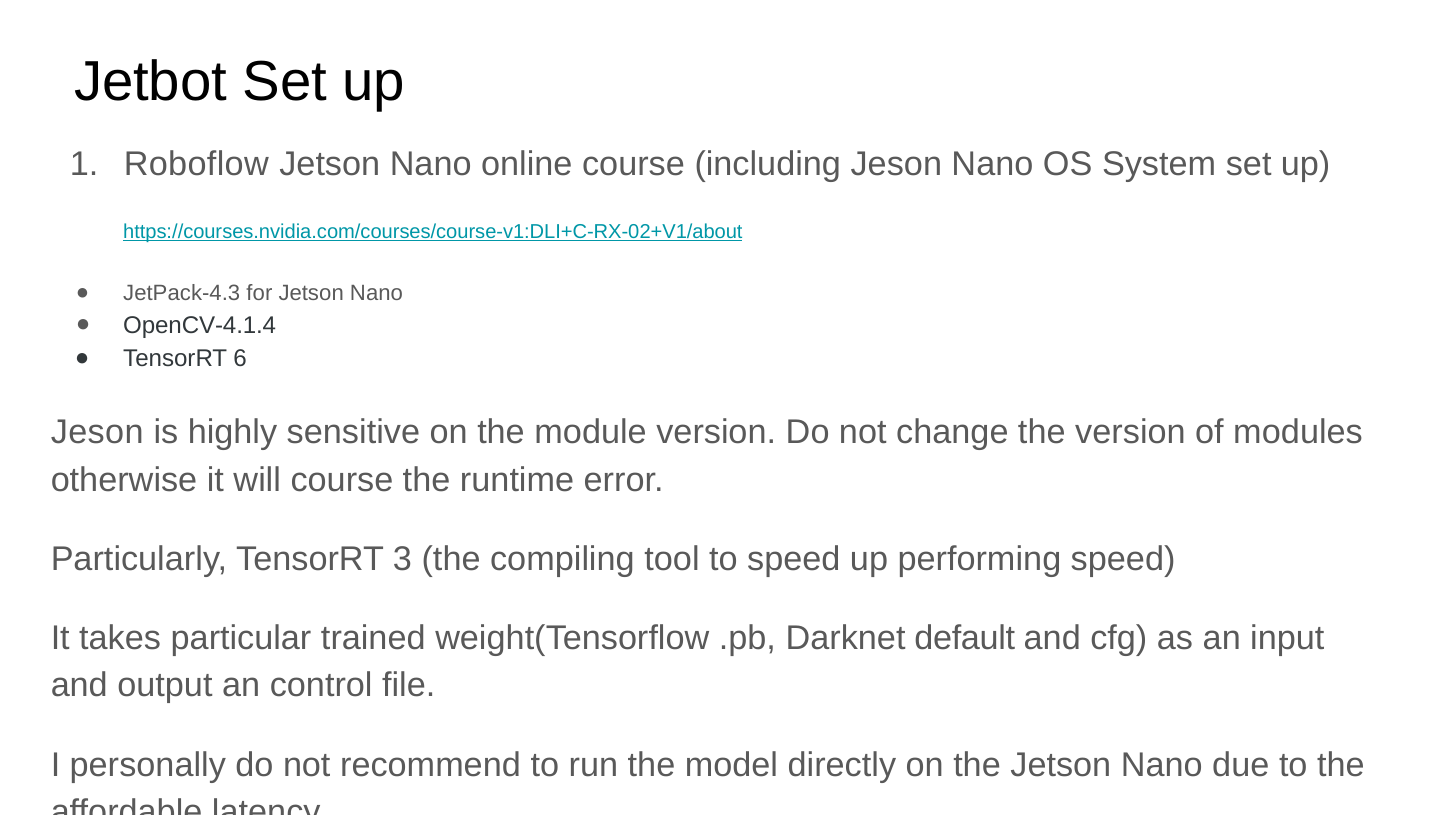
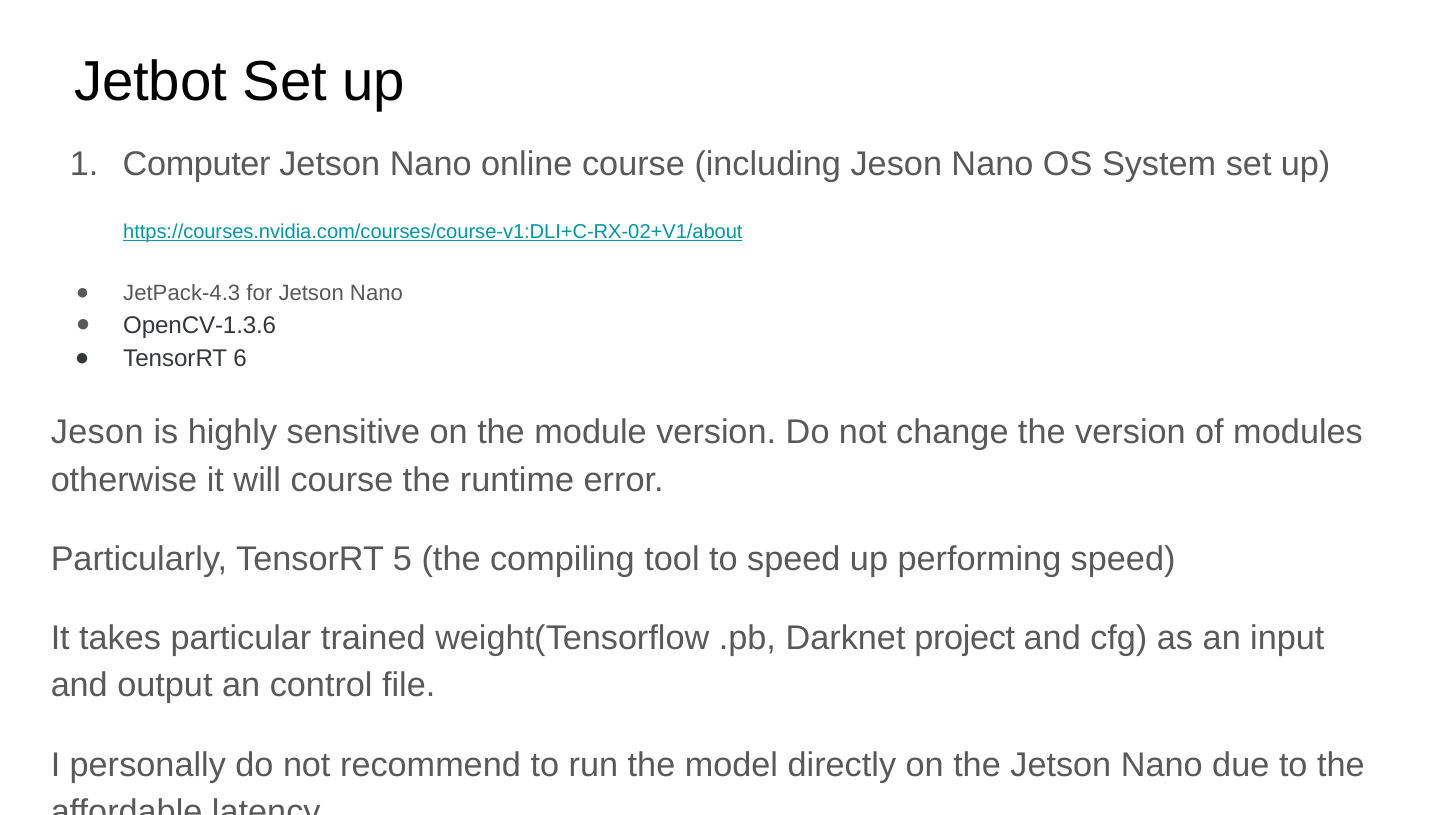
Roboflow: Roboflow -> Computer
OpenCV-4.1.4: OpenCV-4.1.4 -> OpenCV-1.3.6
3: 3 -> 5
default: default -> project
